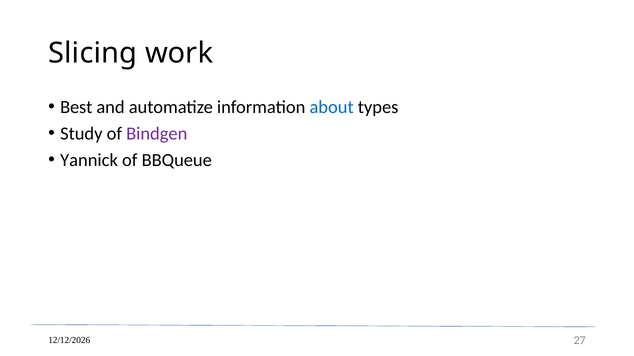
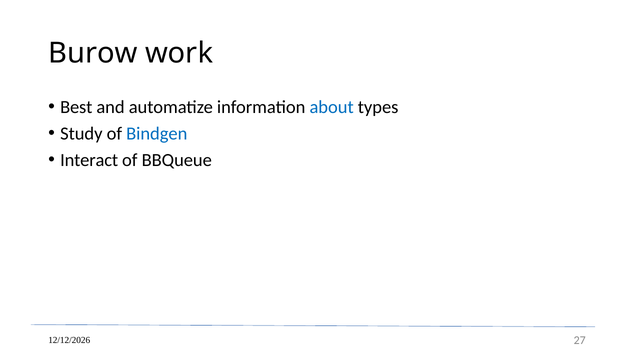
Slicing: Slicing -> Burow
Bindgen colour: purple -> blue
Yannick: Yannick -> Interact
